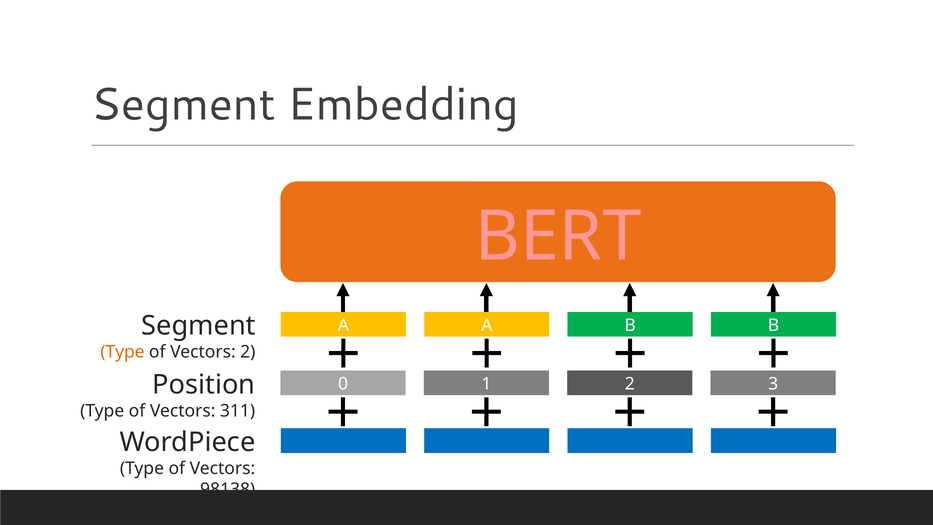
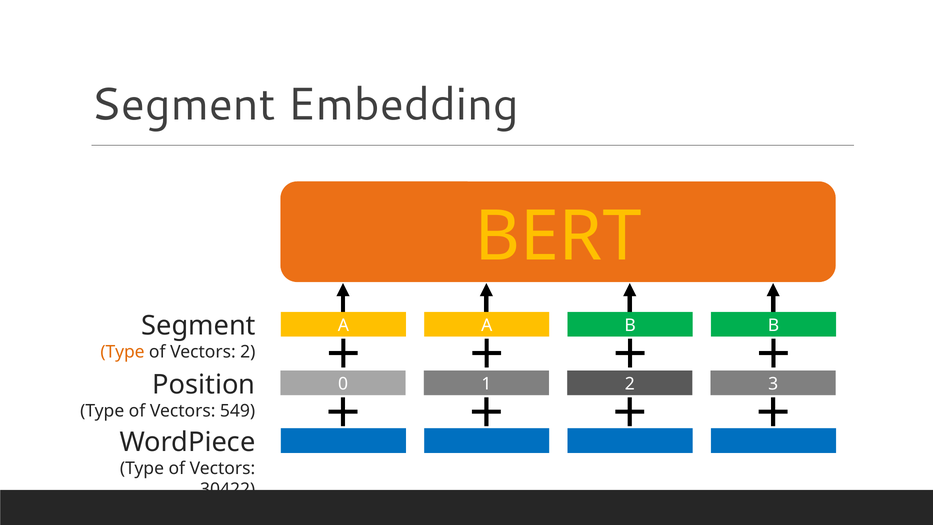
BERT colour: pink -> yellow
311: 311 -> 549
98138: 98138 -> 30422
